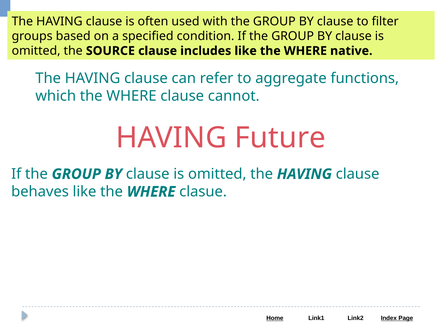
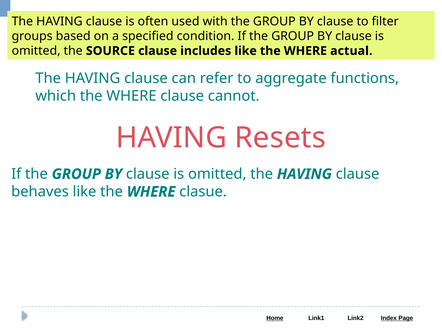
native: native -> actual
Future: Future -> Resets
